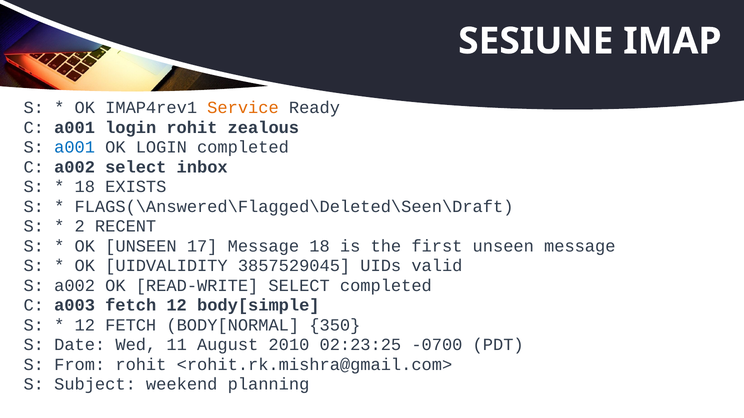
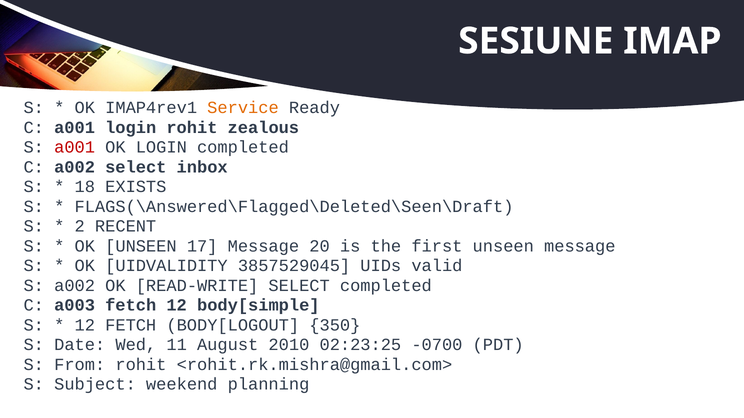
a001 at (75, 147) colour: blue -> red
Message 18: 18 -> 20
BODY[NORMAL: BODY[NORMAL -> BODY[LOGOUT
